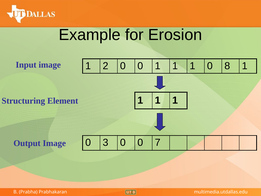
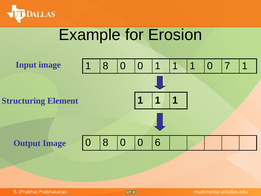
1 2: 2 -> 8
8: 8 -> 7
0 3: 3 -> 8
7: 7 -> 6
